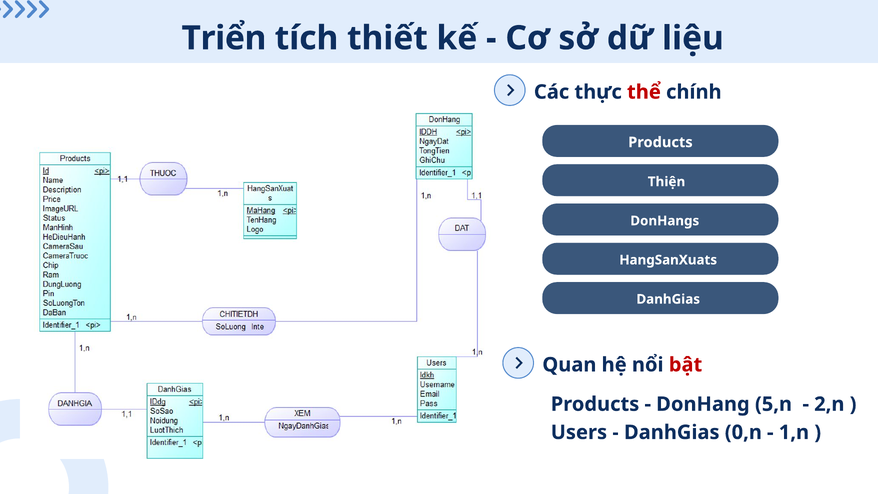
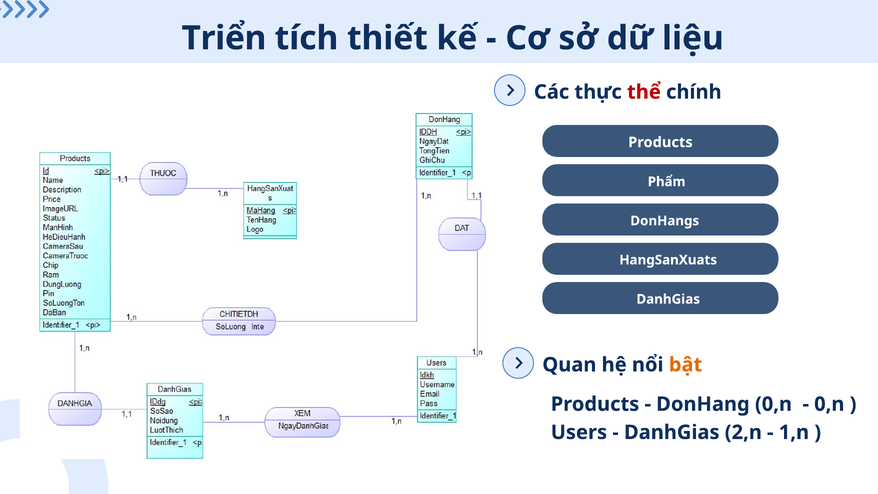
Thiện: Thiện -> Phẩm
bật colour: red -> orange
DonHang 5,n: 5,n -> 0,n
2,n at (829, 404): 2,n -> 0,n
0,n: 0,n -> 2,n
